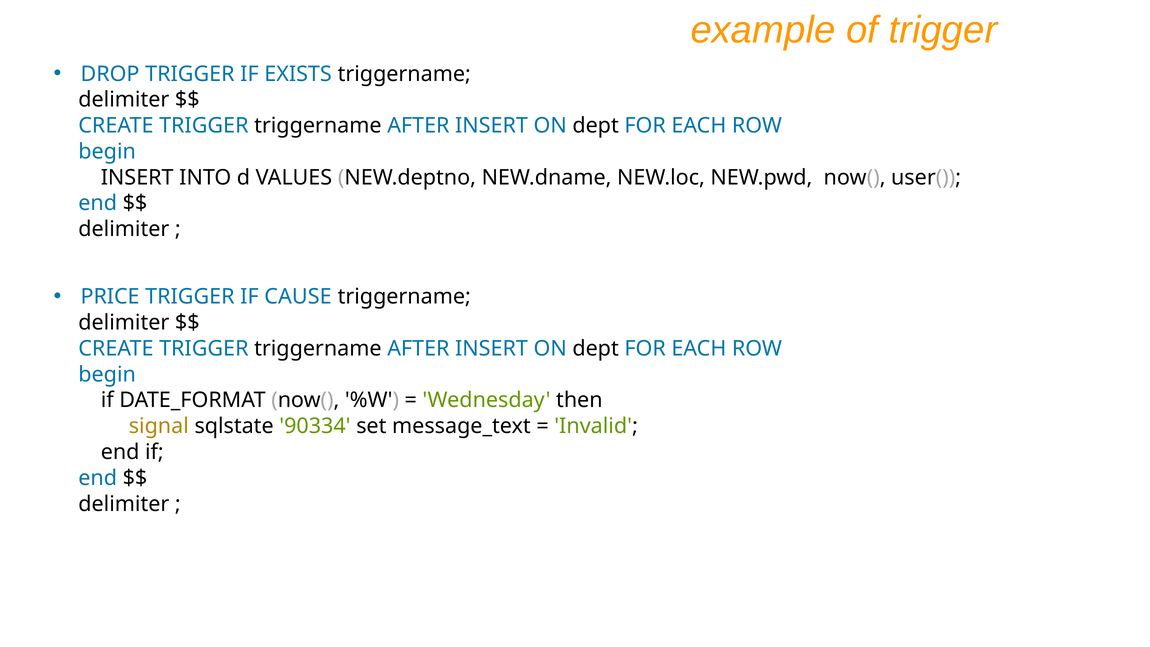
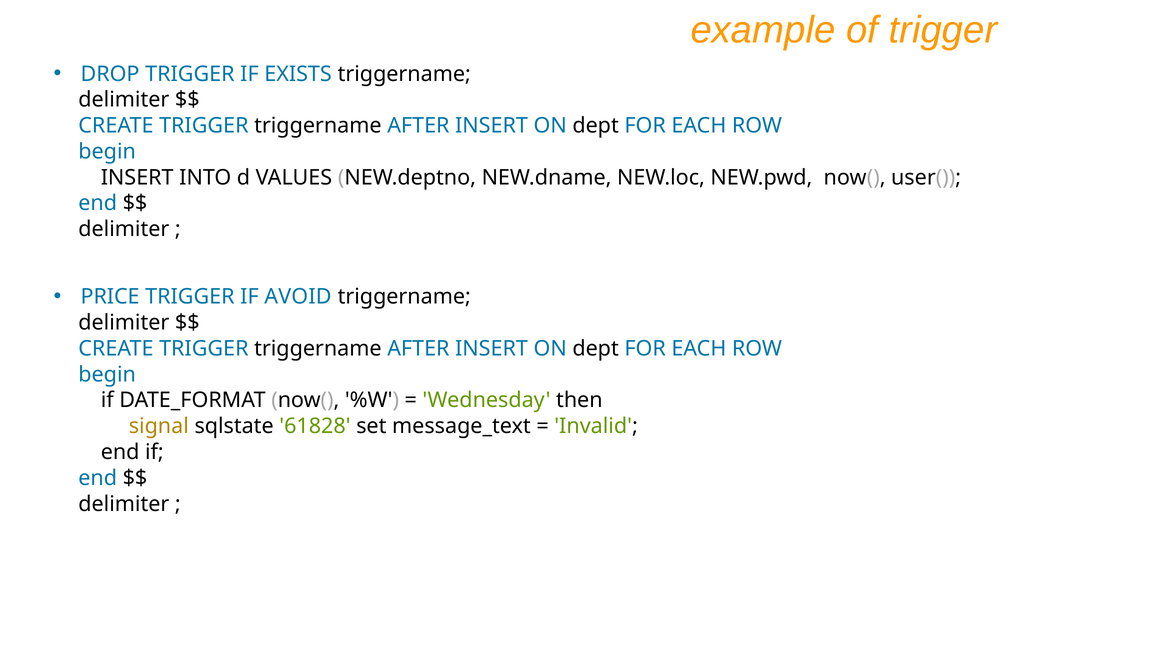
CAUSE: CAUSE -> AVOID
90334: 90334 -> 61828
